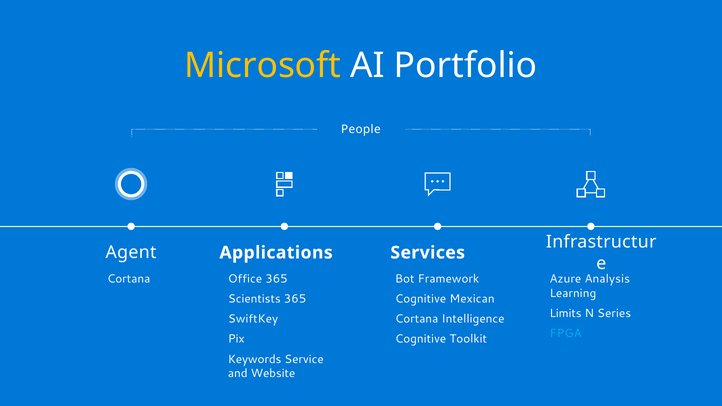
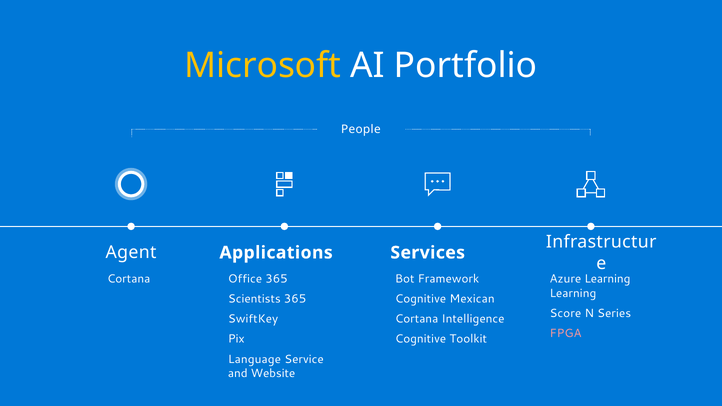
Azure Analysis: Analysis -> Learning
Limits: Limits -> Score
FPGA colour: light blue -> pink
Keywords: Keywords -> Language
